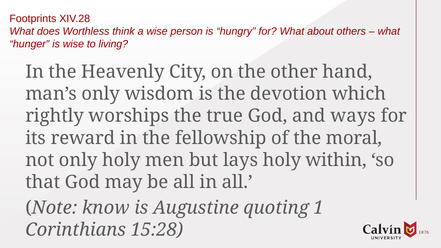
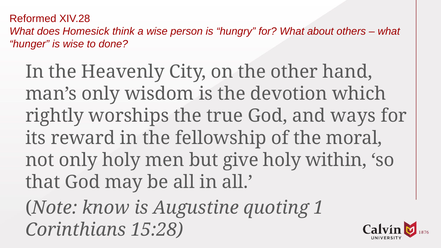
Footprints: Footprints -> Reformed
Worthless: Worthless -> Homesick
living: living -> done
lays: lays -> give
